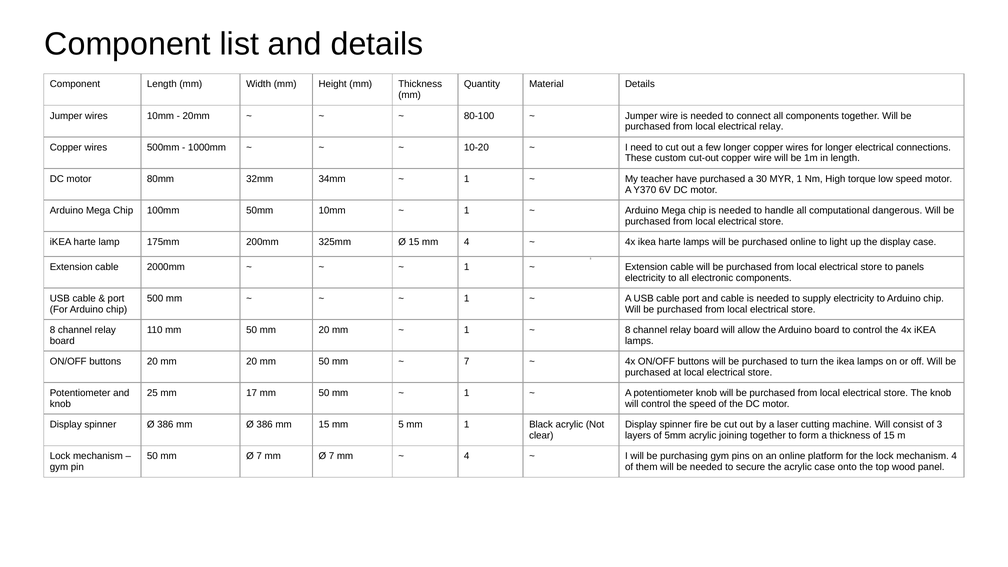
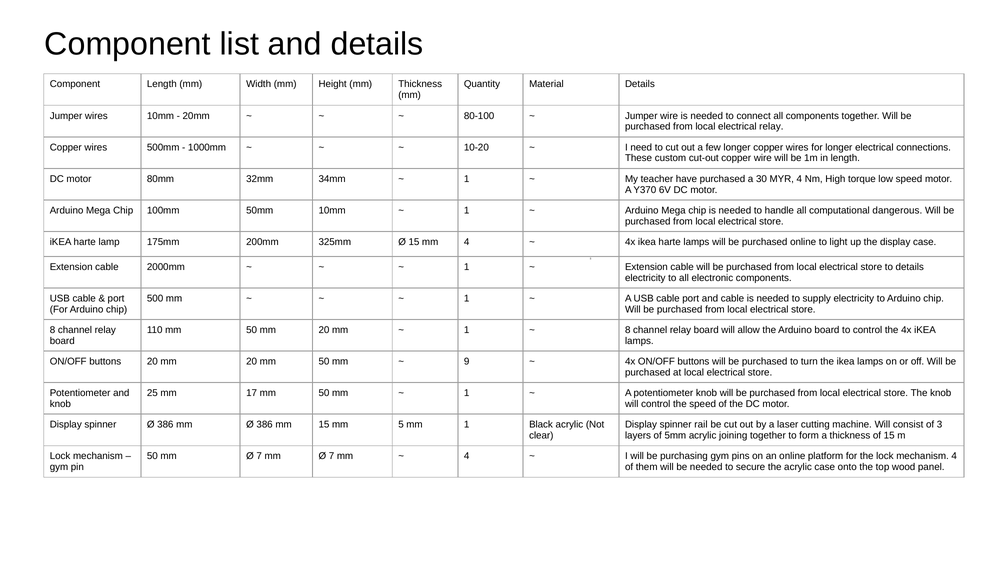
MYR 1: 1 -> 4
to panels: panels -> details
7 at (467, 362): 7 -> 9
fire: fire -> rail
